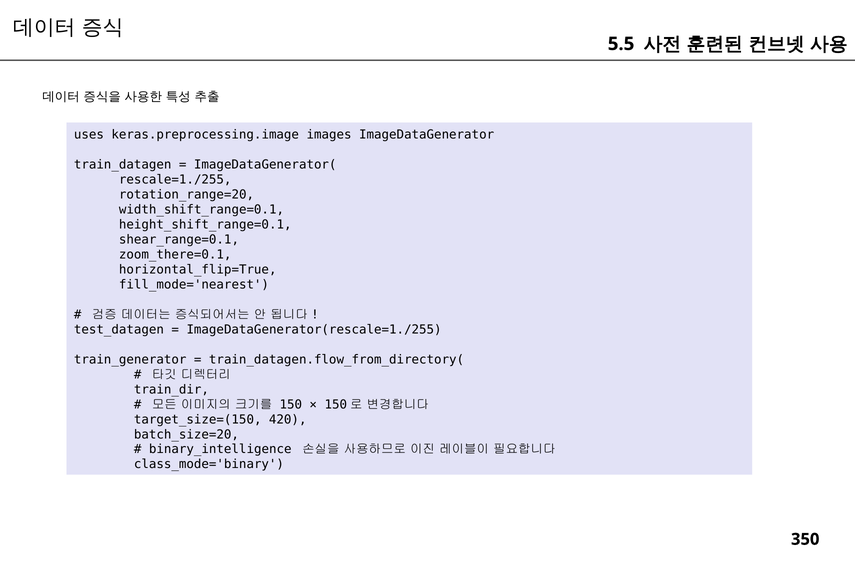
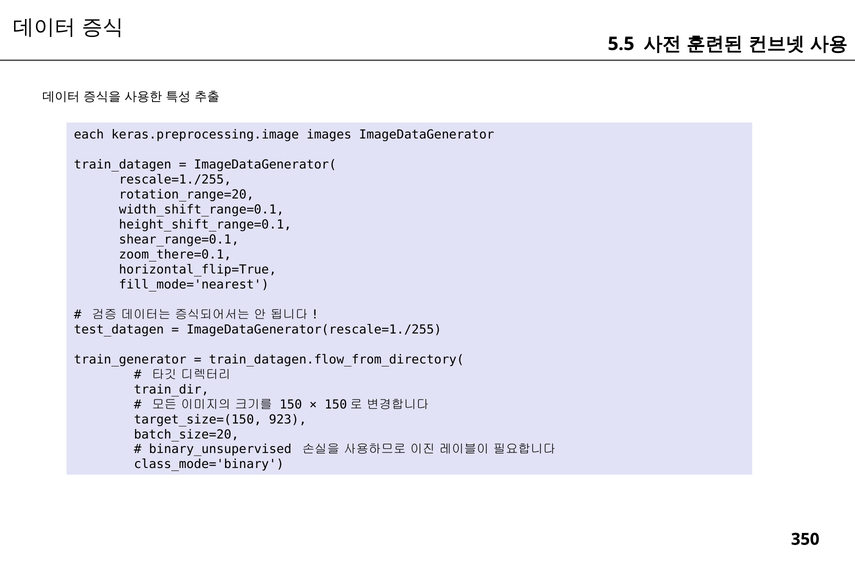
uses: uses -> each
420: 420 -> 923
binary_intelligence: binary_intelligence -> binary_unsupervised
